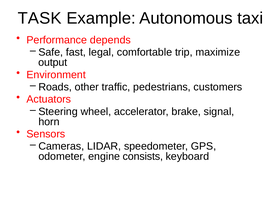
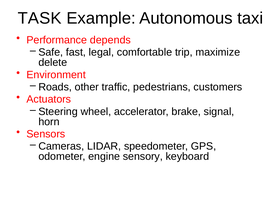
output: output -> delete
consists: consists -> sensory
